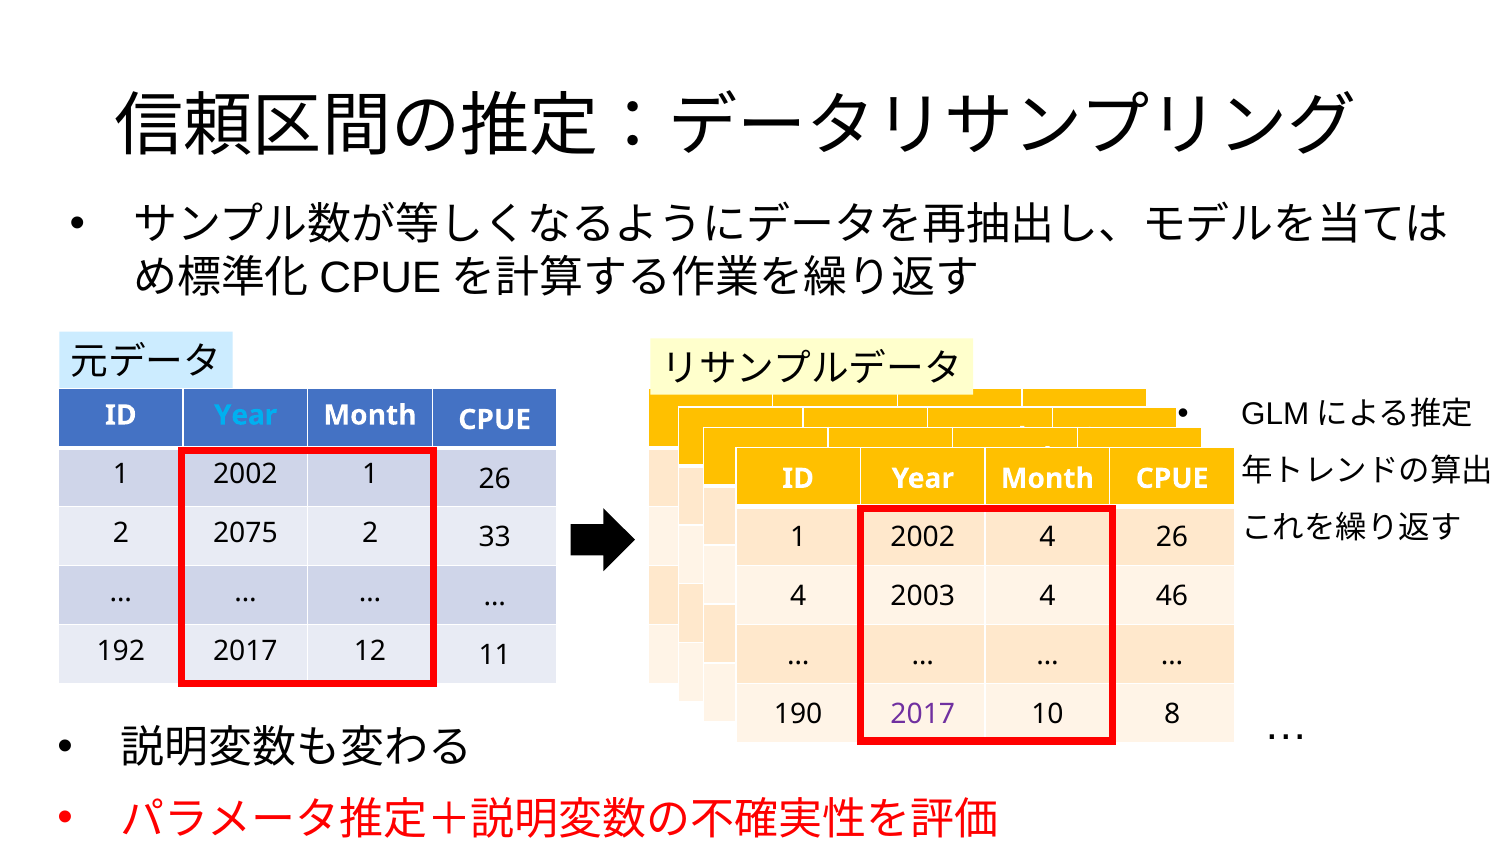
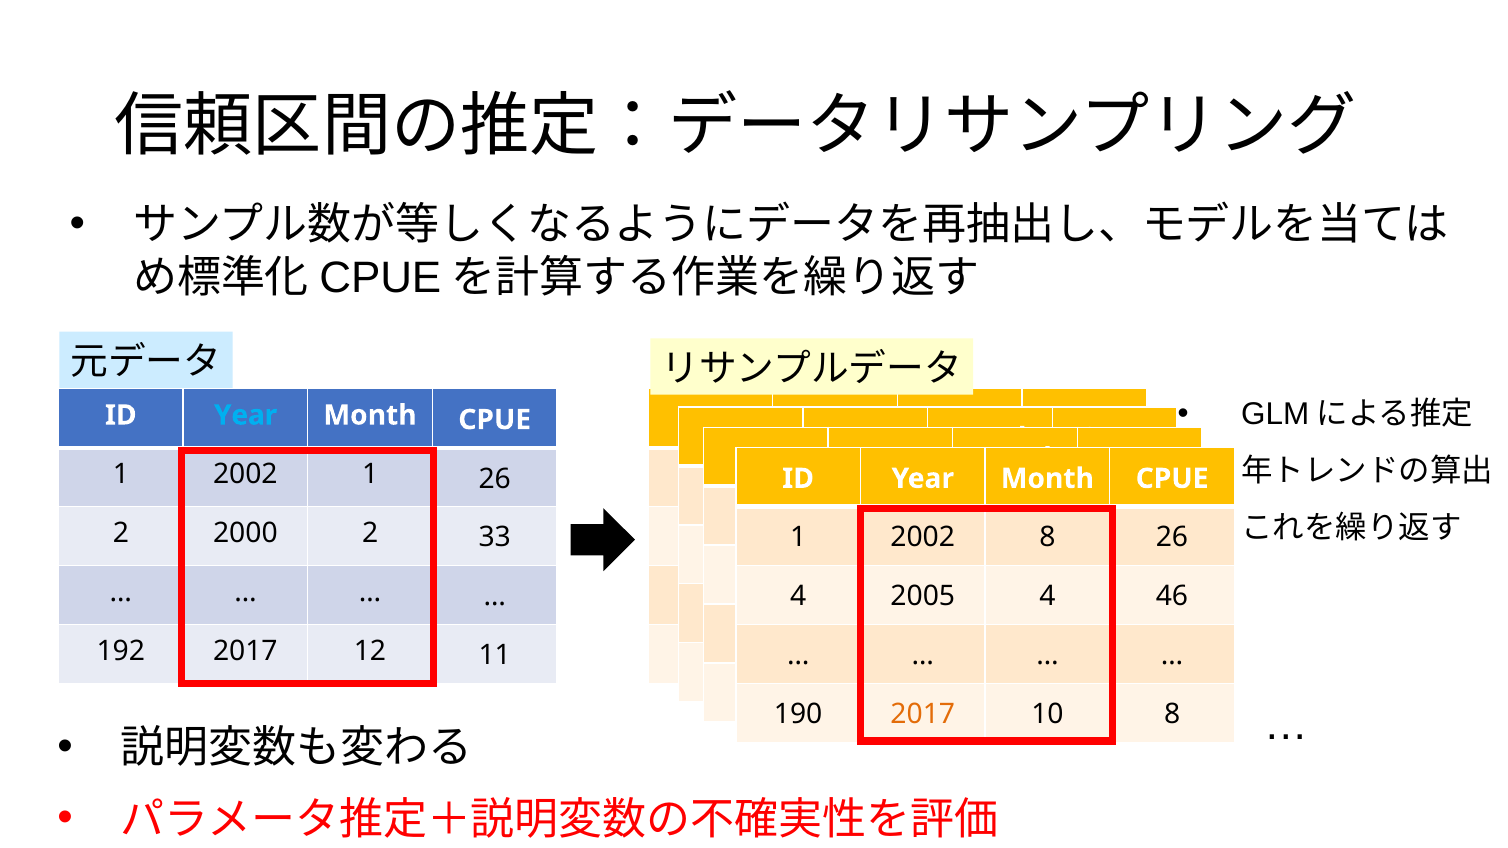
2075: 2075 -> 2000
2002 4: 4 -> 8
2003: 2003 -> 2005
2017 at (923, 715) colour: purple -> orange
